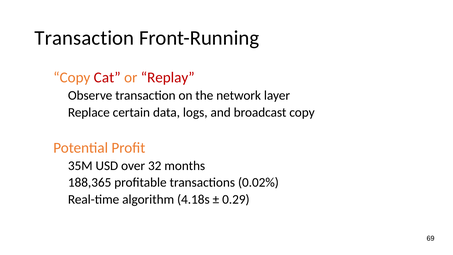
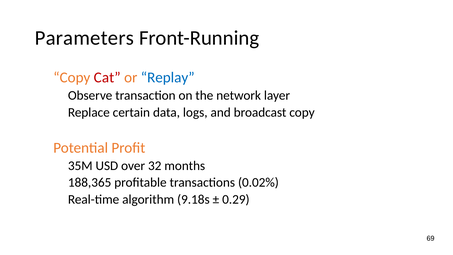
Transaction at (84, 38): Transaction -> Parameters
Replay colour: red -> blue
4.18s: 4.18s -> 9.18s
